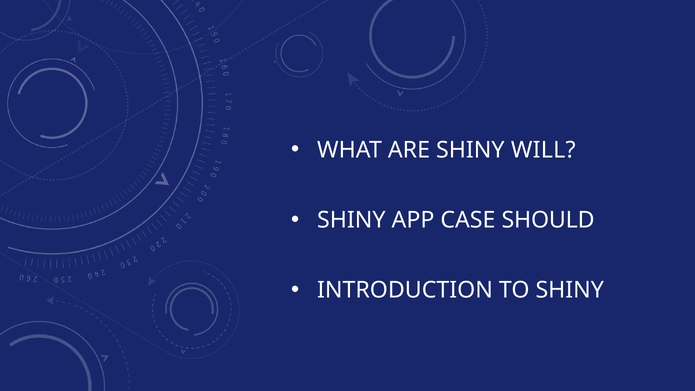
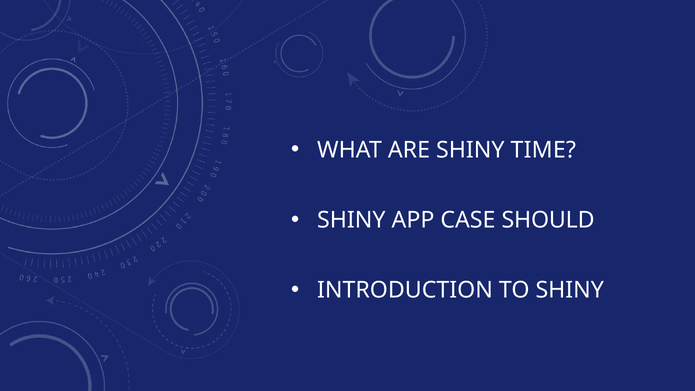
WILL: WILL -> TIME
